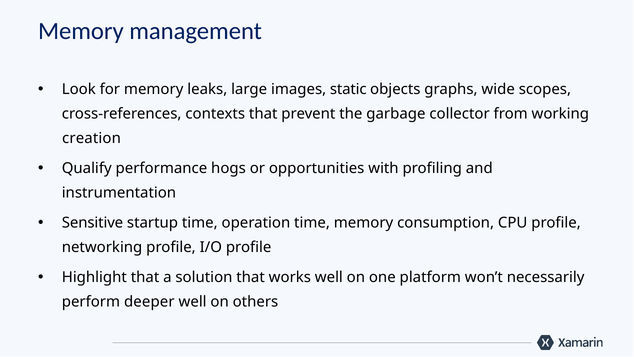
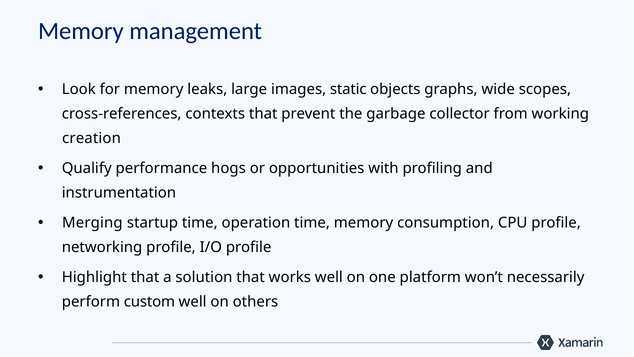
Sensitive: Sensitive -> Merging
deeper: deeper -> custom
